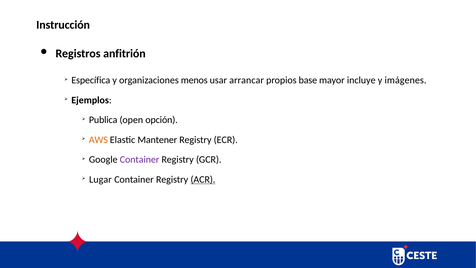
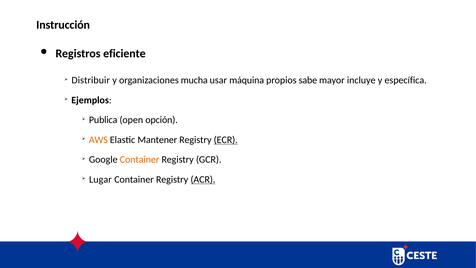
anfitrión: anfitrión -> eficiente
Específica: Específica -> Distribuir
menos: menos -> mucha
arrancar: arrancar -> máquina
base: base -> sabe
imágenes: imágenes -> específica
ECR underline: none -> present
Container at (140, 160) colour: purple -> orange
